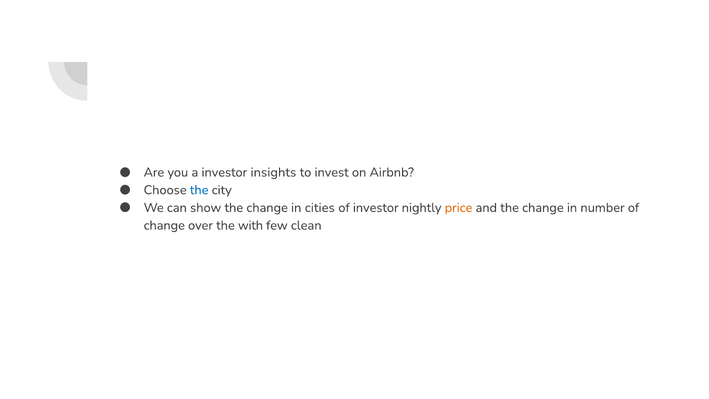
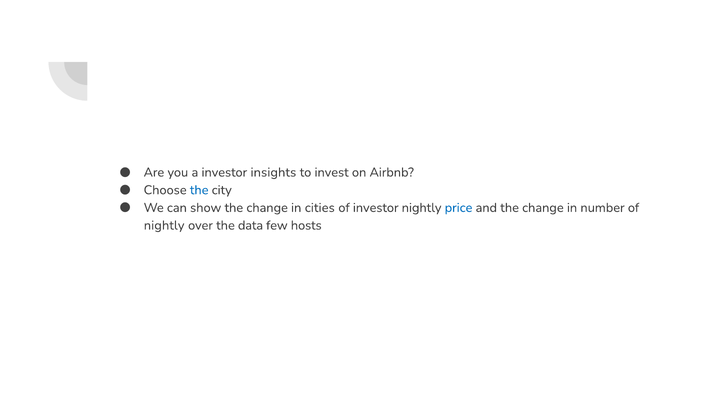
price colour: orange -> blue
change at (164, 225): change -> nightly
with: with -> data
clean: clean -> hosts
